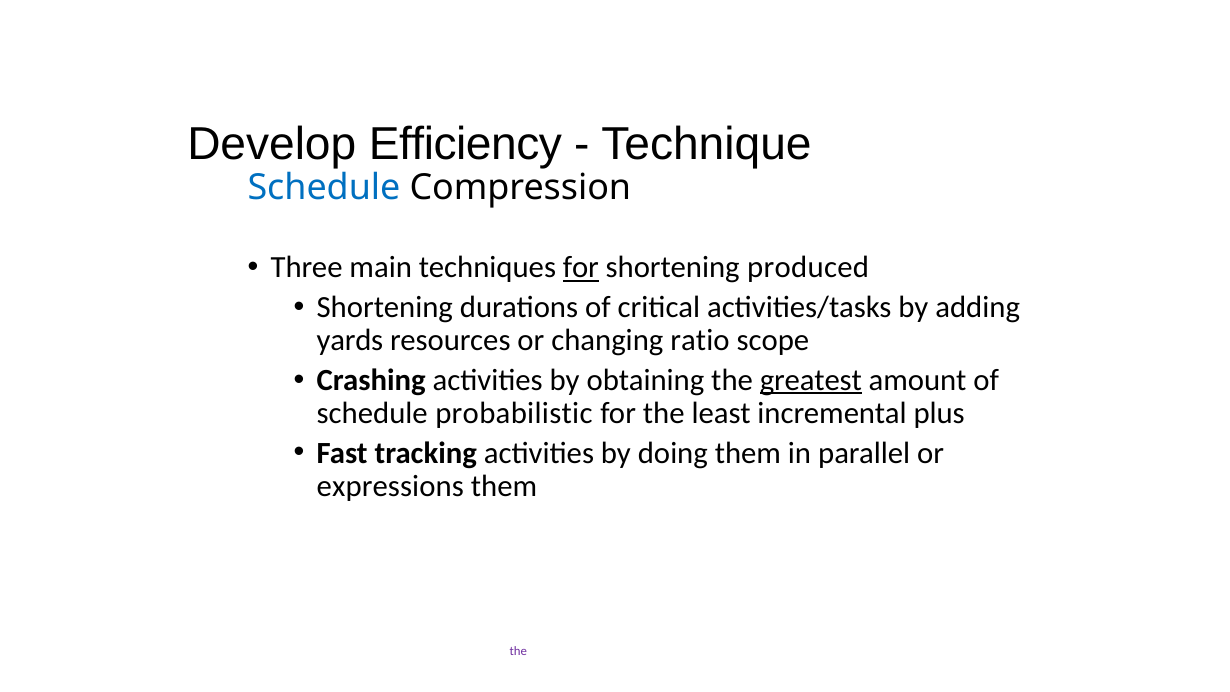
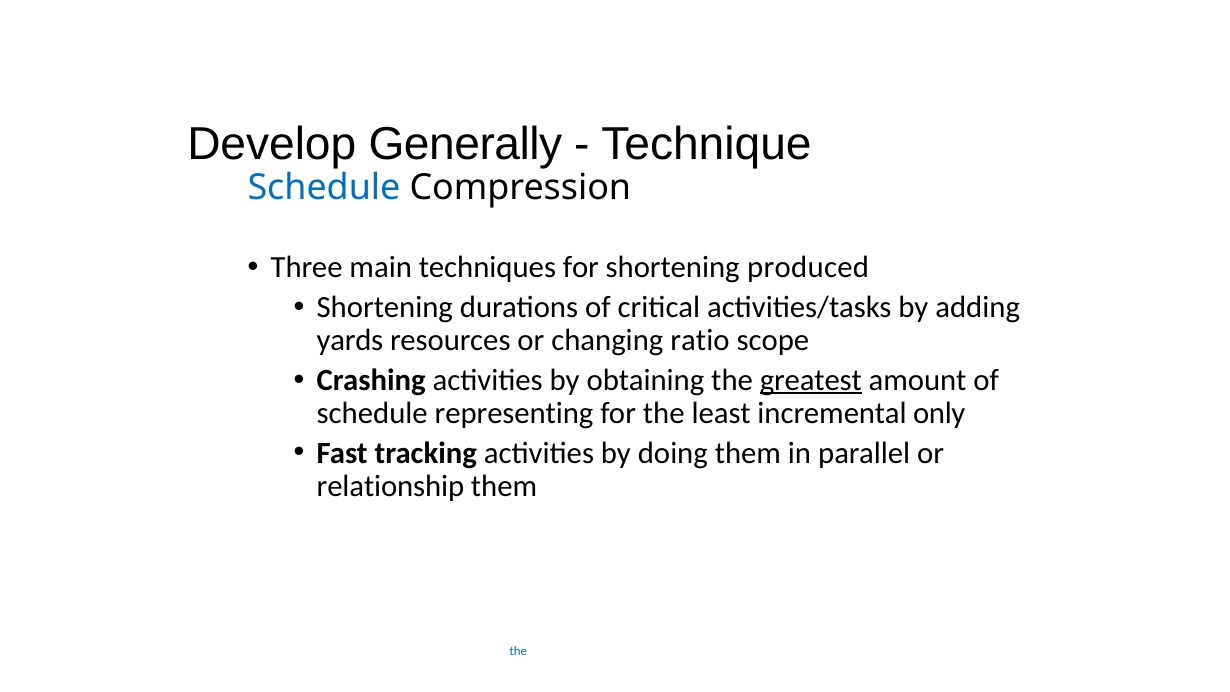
Efficiency: Efficiency -> Generally
for at (581, 268) underline: present -> none
probabilistic: probabilistic -> representing
plus: plus -> only
expressions: expressions -> relationship
the at (518, 651) colour: purple -> blue
